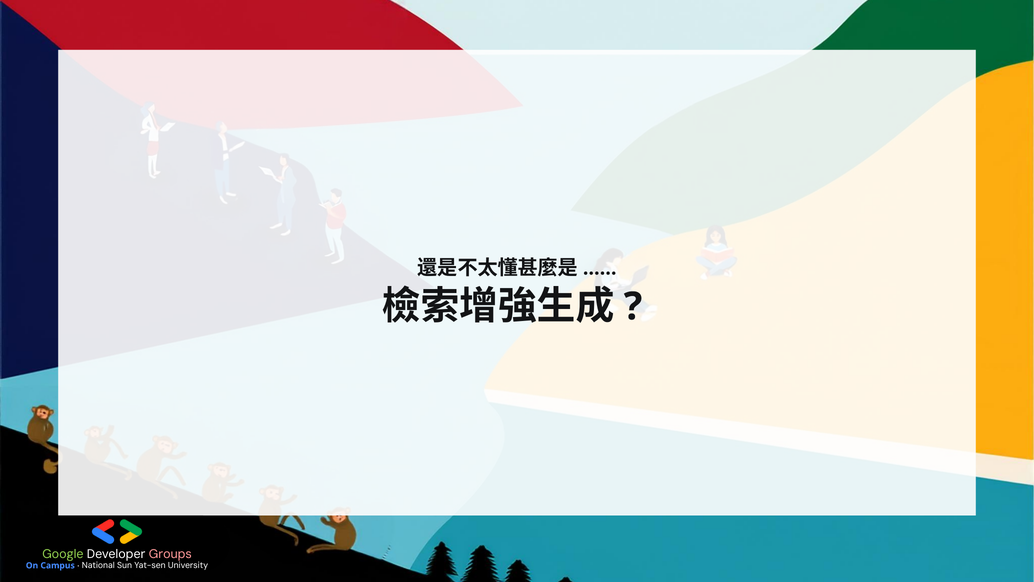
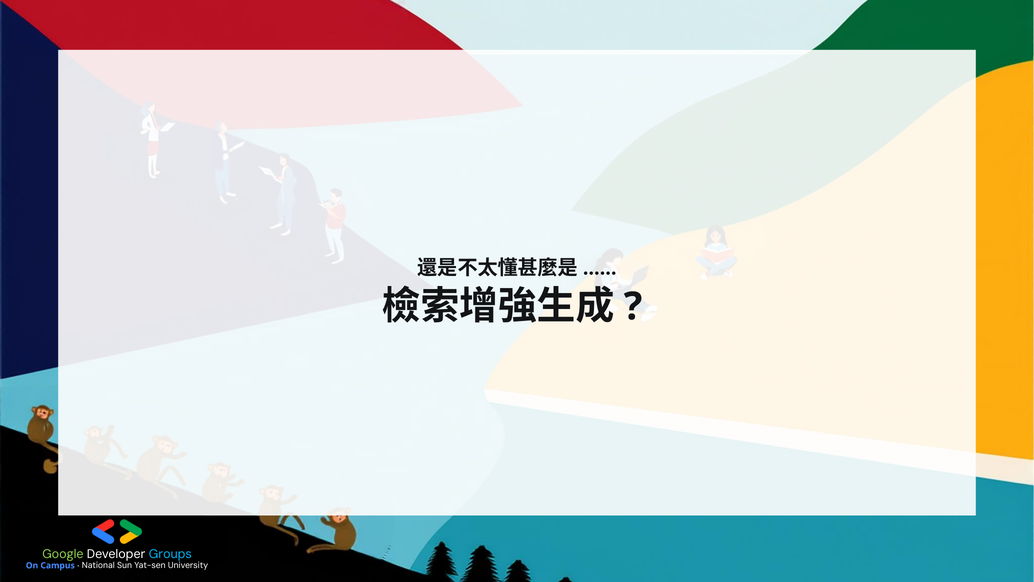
Groups colour: pink -> light blue
